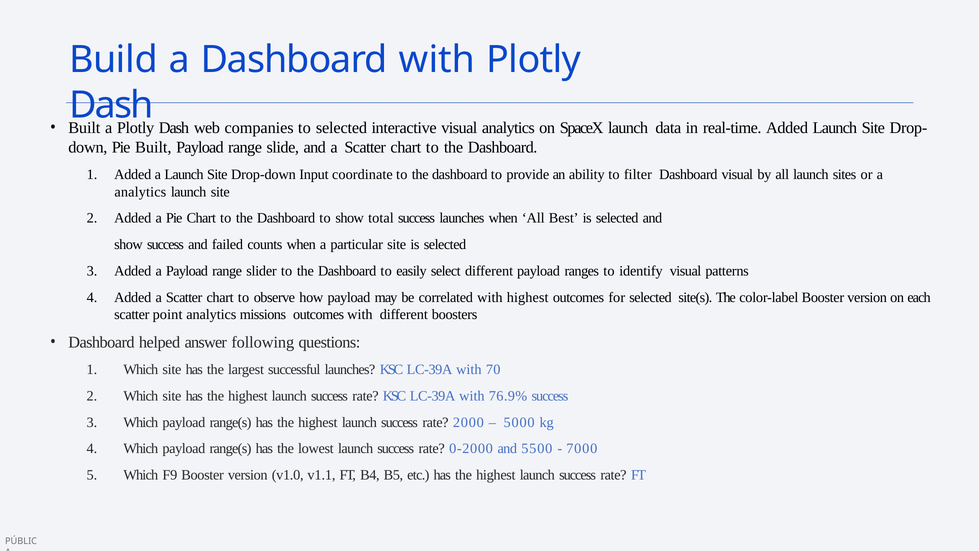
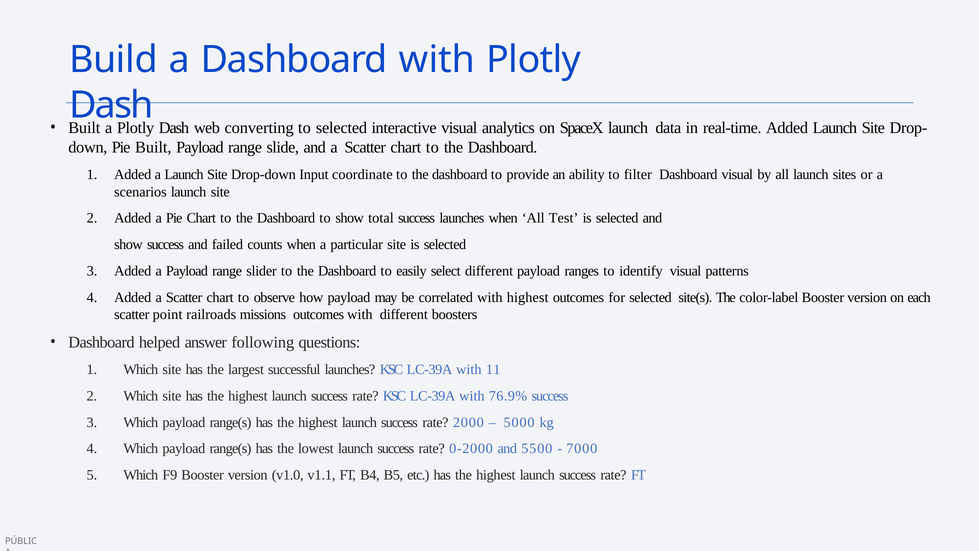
companies: companies -> converting
analytics at (140, 192): analytics -> scenarios
Best: Best -> Test
point analytics: analytics -> railroads
70: 70 -> 11
